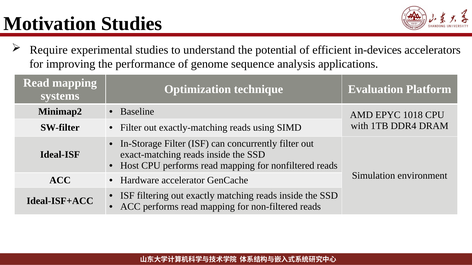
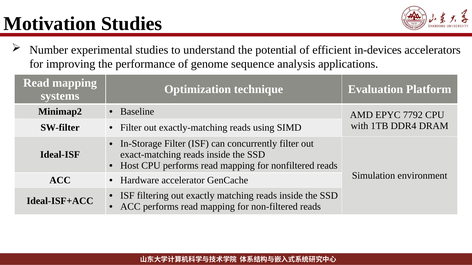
Require: Require -> Number
1018: 1018 -> 7792
